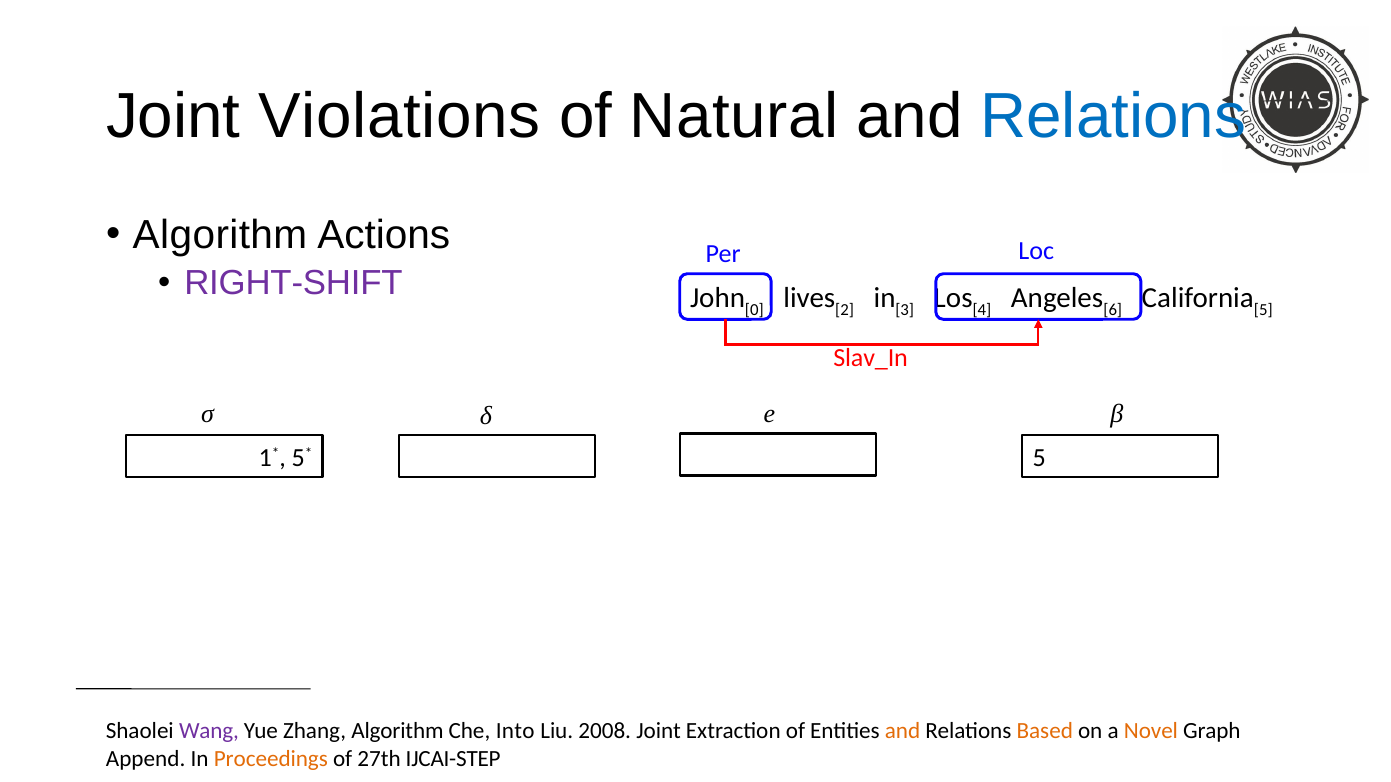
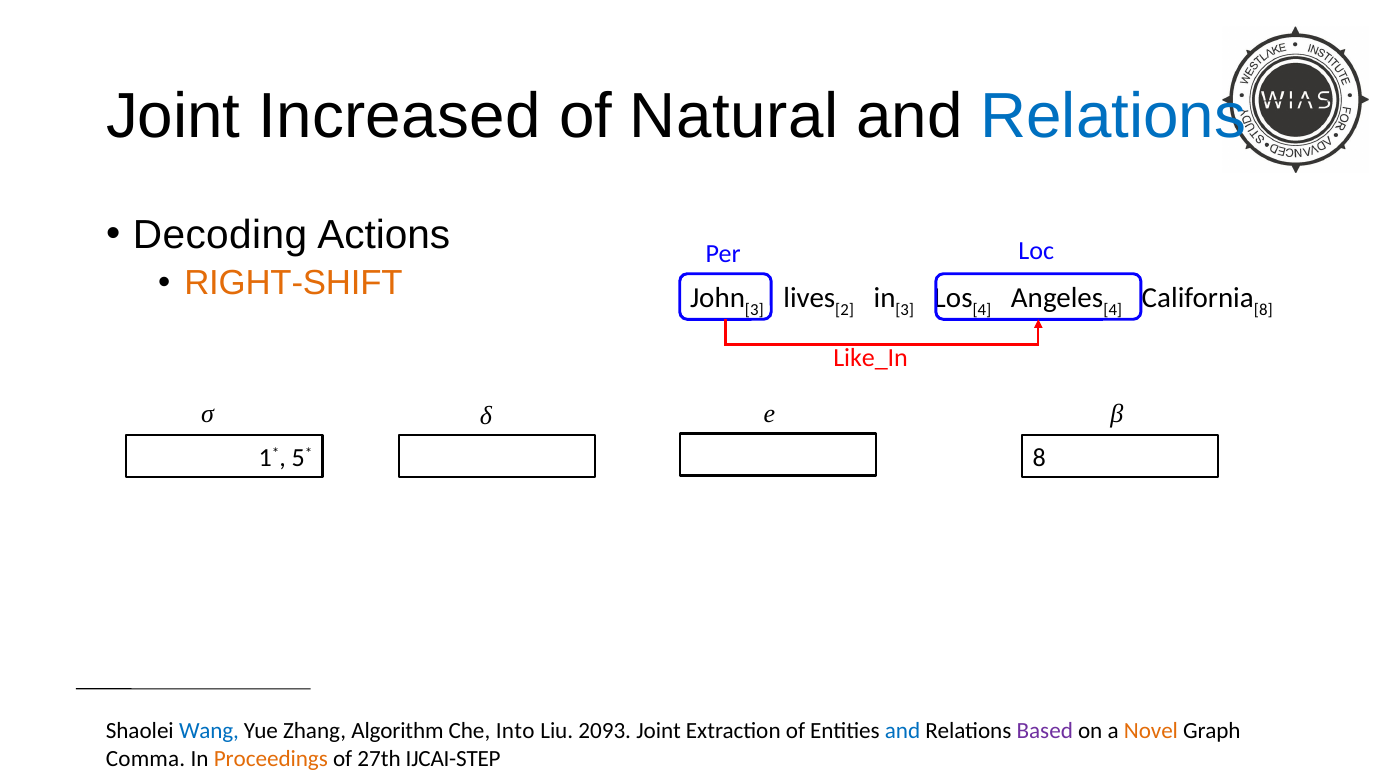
Violations: Violations -> Increased
Algorithm at (220, 235): Algorithm -> Decoding
RIGHT-SHIFT colour: purple -> orange
0 at (754, 310): 0 -> 3
6 at (1113, 310): 6 -> 4
5 at (1263, 310): 5 -> 8
Slav_In: Slav_In -> Like_In
5 at (1039, 458): 5 -> 8
Wang colour: purple -> blue
2008: 2008 -> 2093
and at (903, 731) colour: orange -> blue
Based colour: orange -> purple
Append: Append -> Comma
